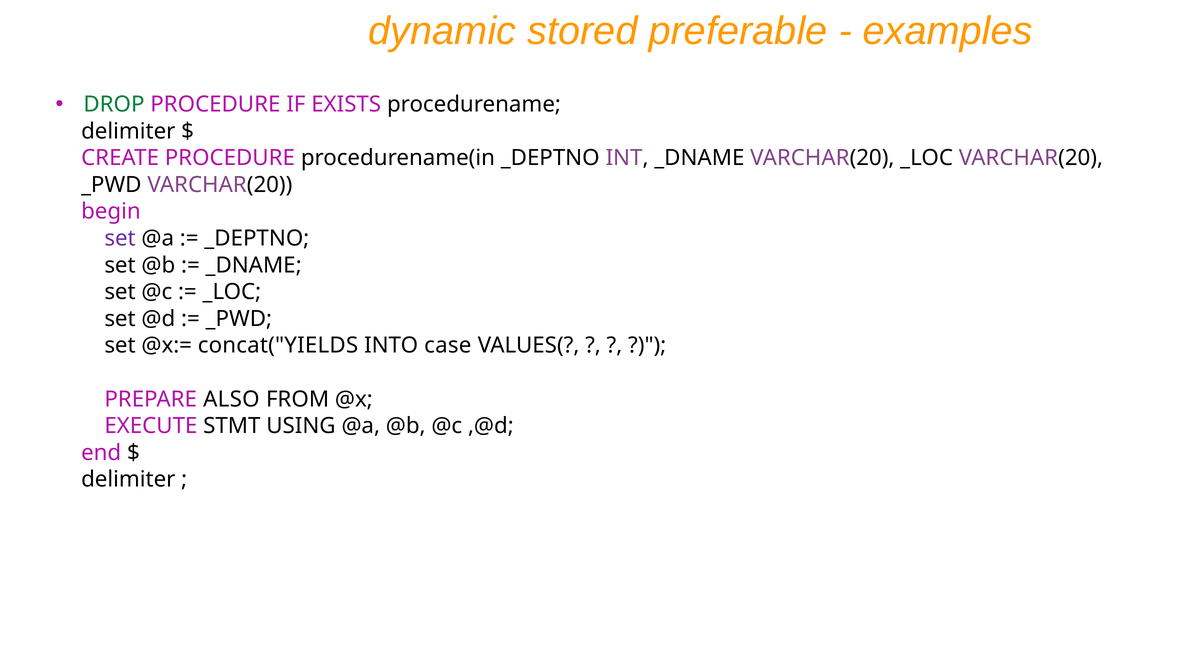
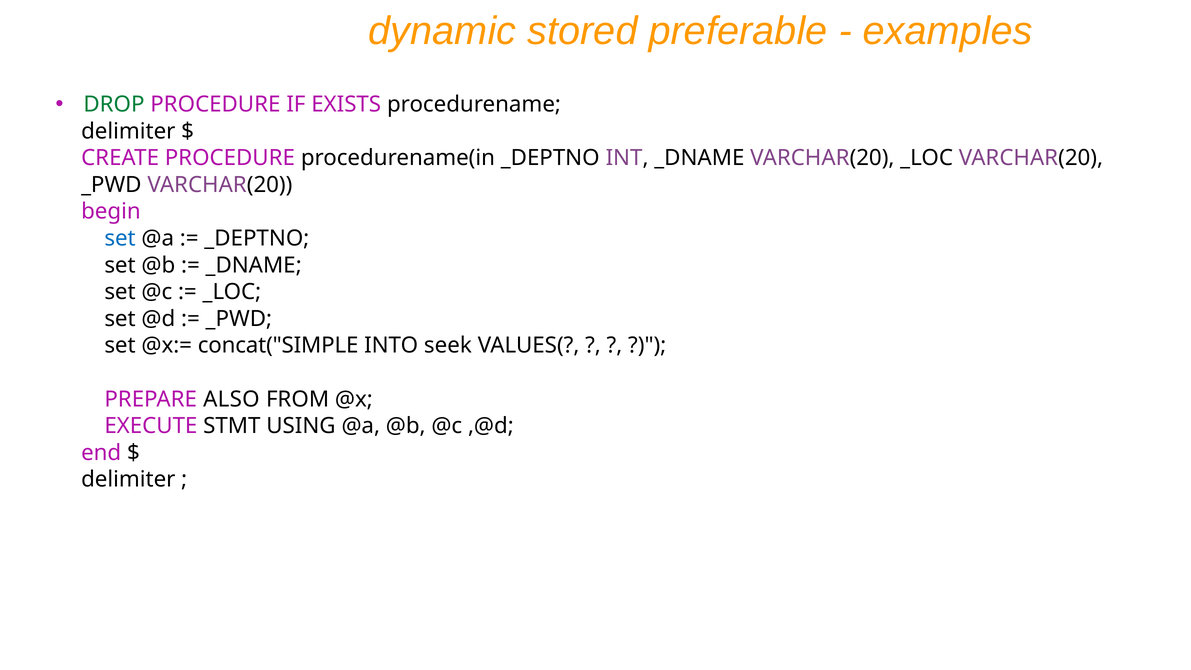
set at (120, 238) colour: purple -> blue
concat("YIELDS: concat("YIELDS -> concat("SIMPLE
case: case -> seek
